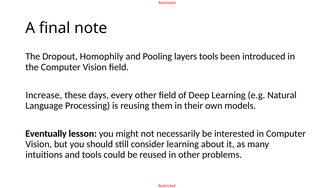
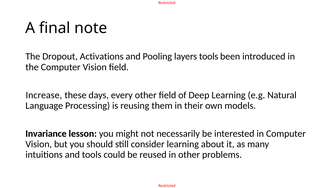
Homophily: Homophily -> Activations
Eventually: Eventually -> Invariance
